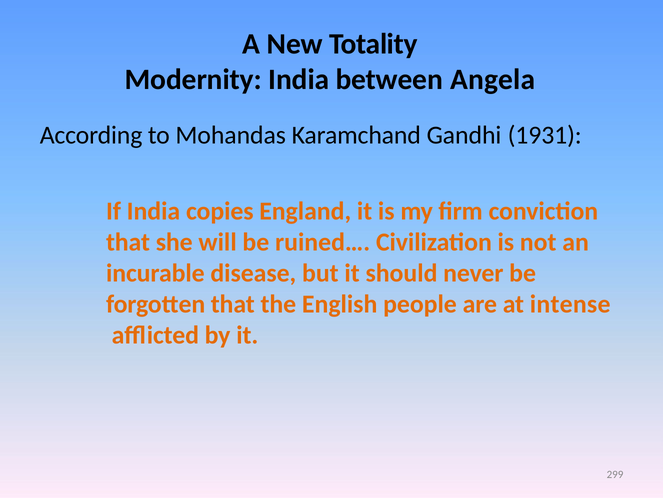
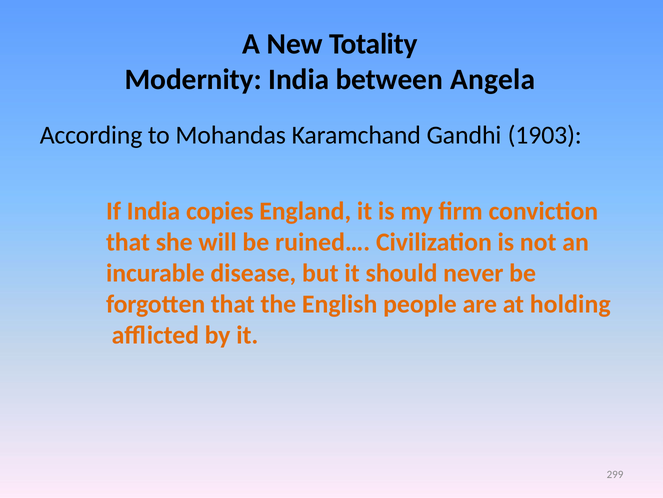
1931: 1931 -> 1903
intense: intense -> holding
